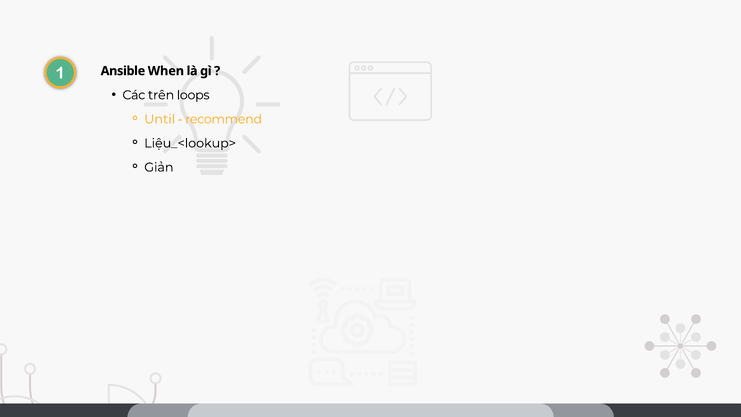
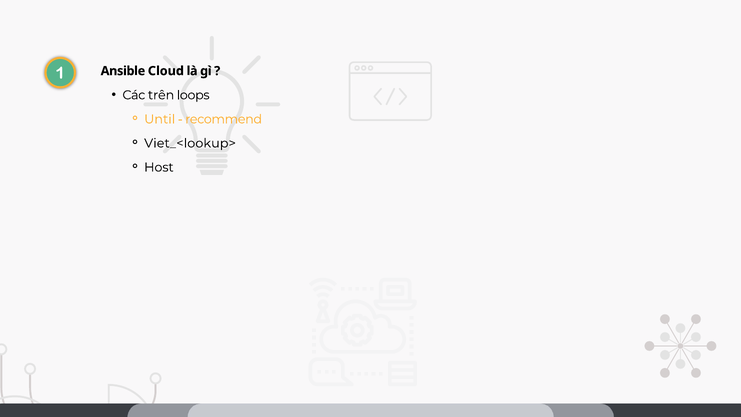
When: When -> Cloud
Liệu_<lookup>: Liệu_<lookup> -> Viet_<lookup>
Giản: Giản -> Host
